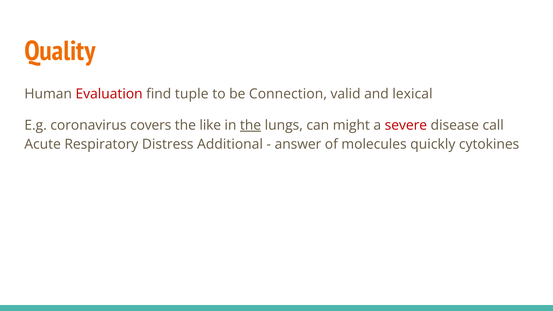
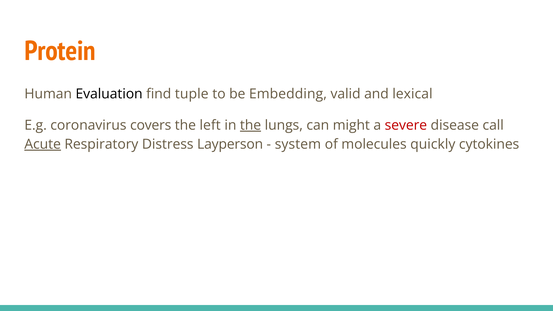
Quality: Quality -> Protein
Evaluation colour: red -> black
Connection: Connection -> Embedding
like: like -> left
Acute underline: none -> present
Additional: Additional -> Layperson
answer: answer -> system
